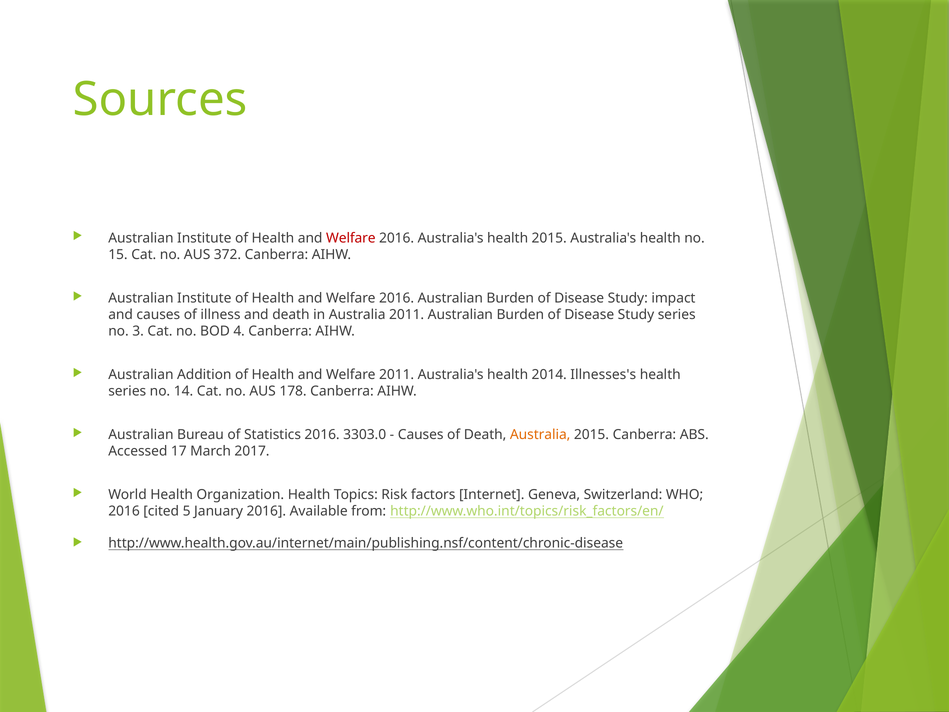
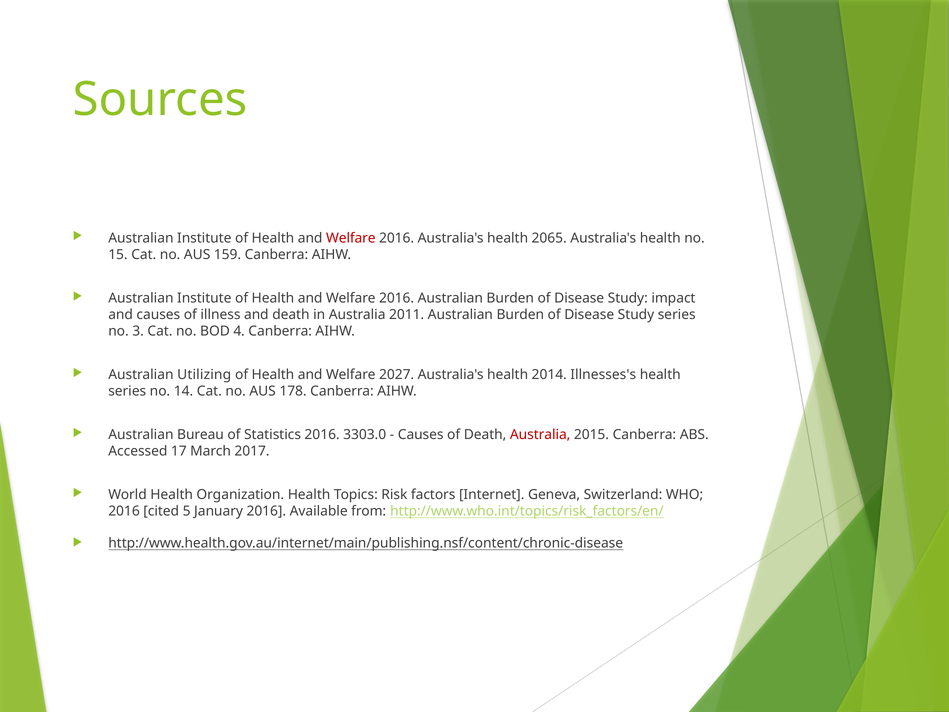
health 2015: 2015 -> 2065
372: 372 -> 159
Addition: Addition -> Utilizing
Welfare 2011: 2011 -> 2027
Australia at (540, 435) colour: orange -> red
